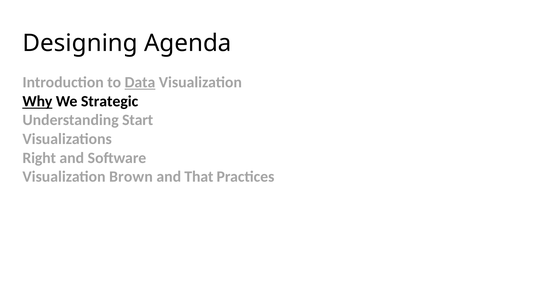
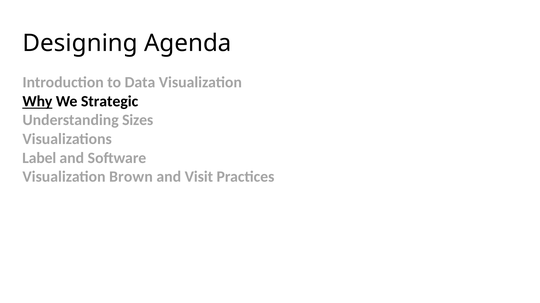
Data underline: present -> none
Start: Start -> Sizes
Right: Right -> Label
That: That -> Visit
